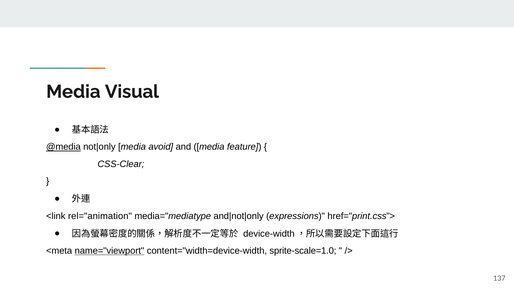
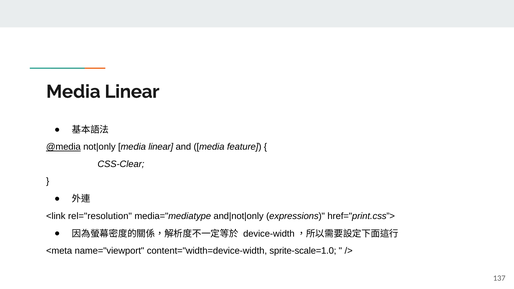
Visual at (132, 92): Visual -> Linear
avoid at (161, 147): avoid -> linear
rel="animation: rel="animation -> rel="resolution
name="viewport underline: present -> none
